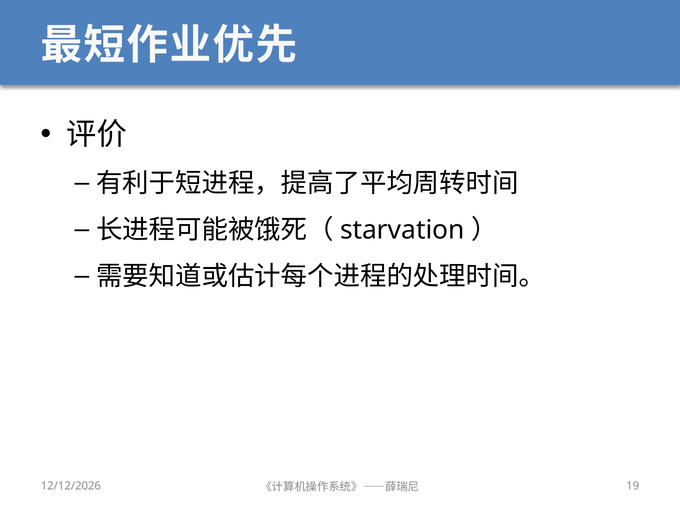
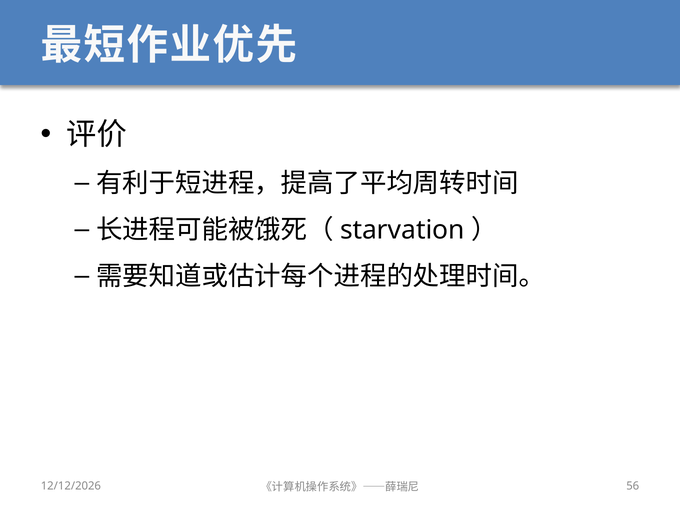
19: 19 -> 56
